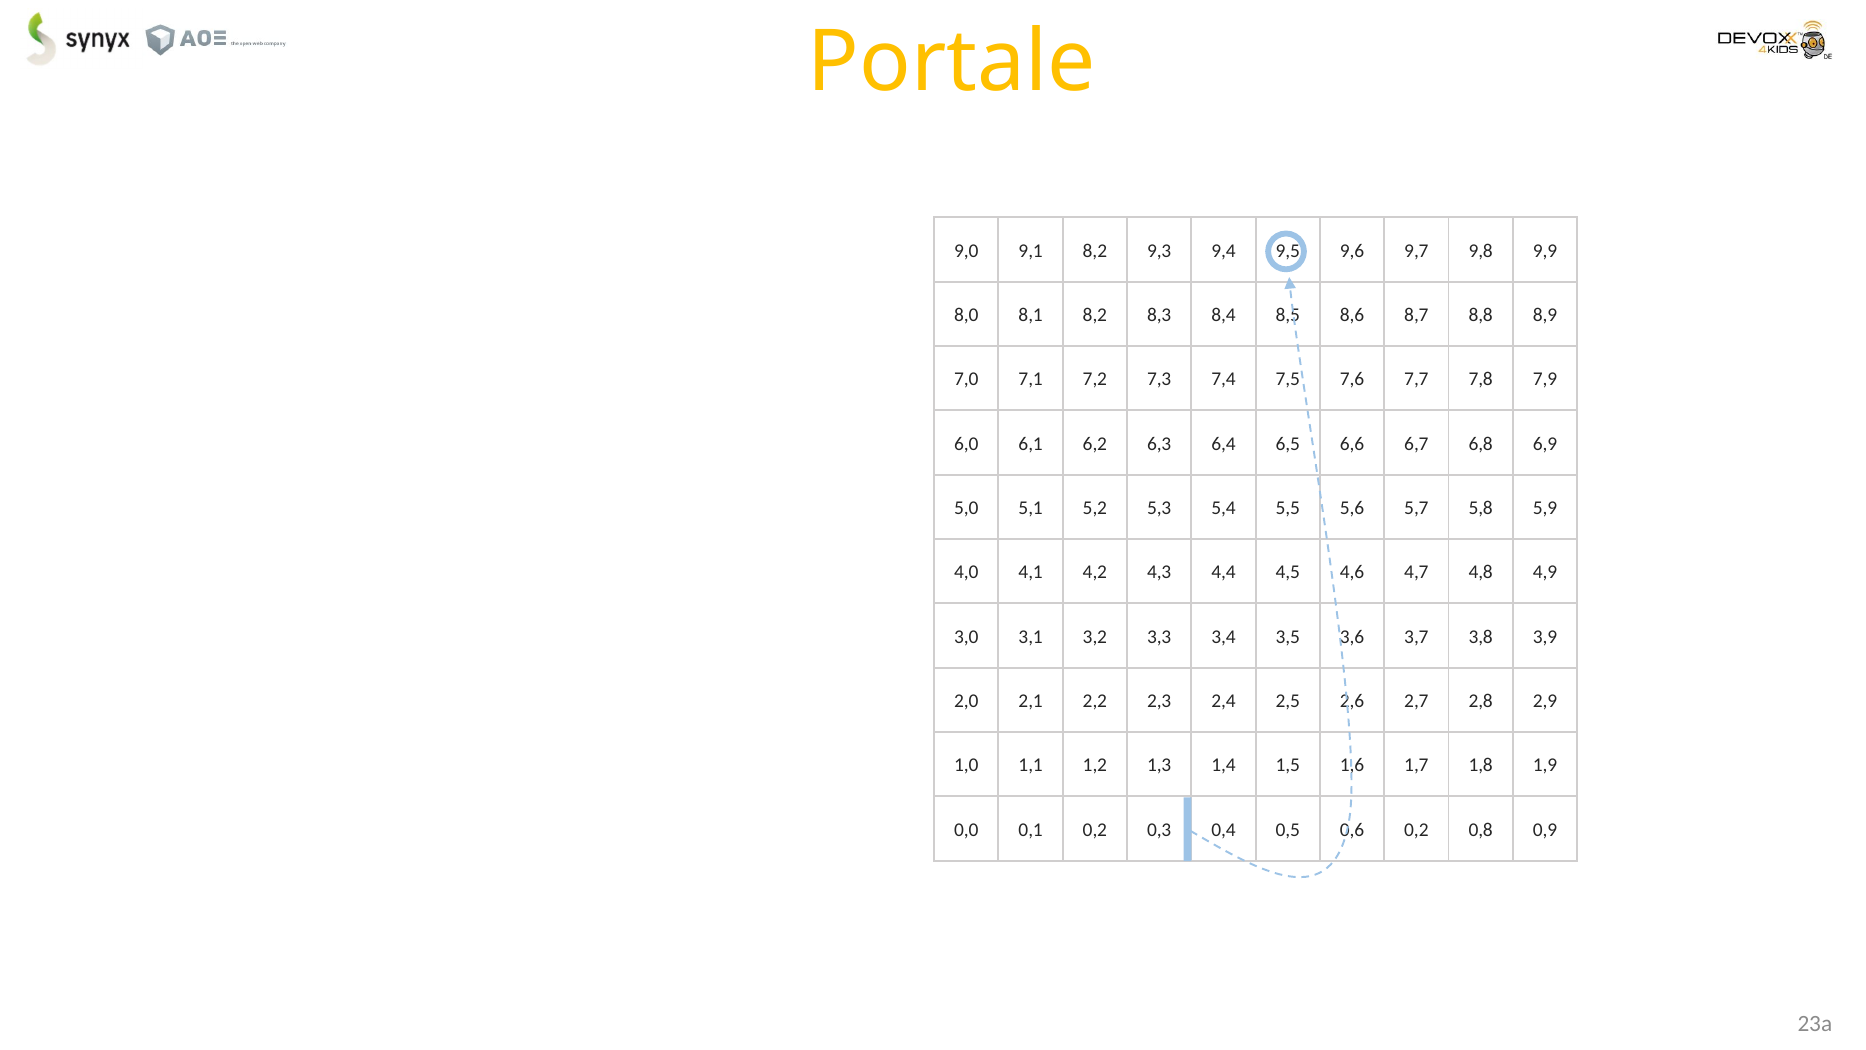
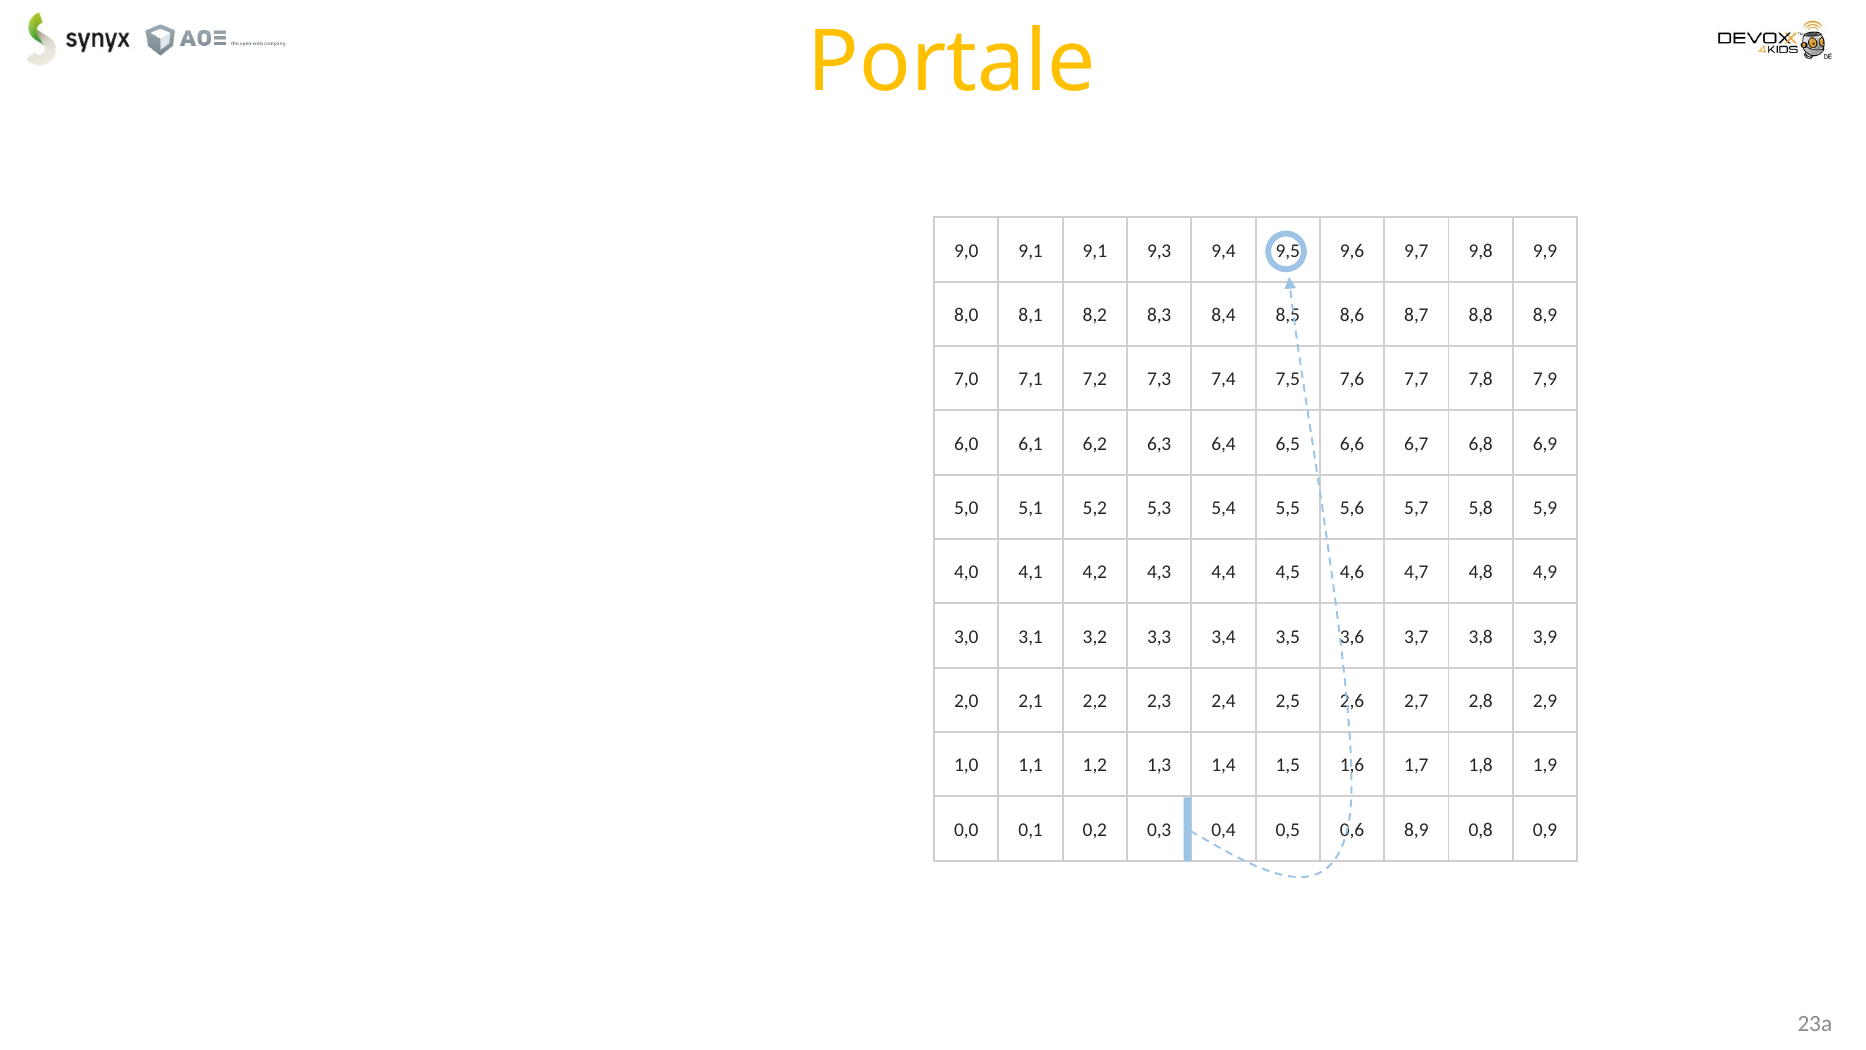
9,1 8,2: 8,2 -> 9,1
0,6 0,2: 0,2 -> 8,9
